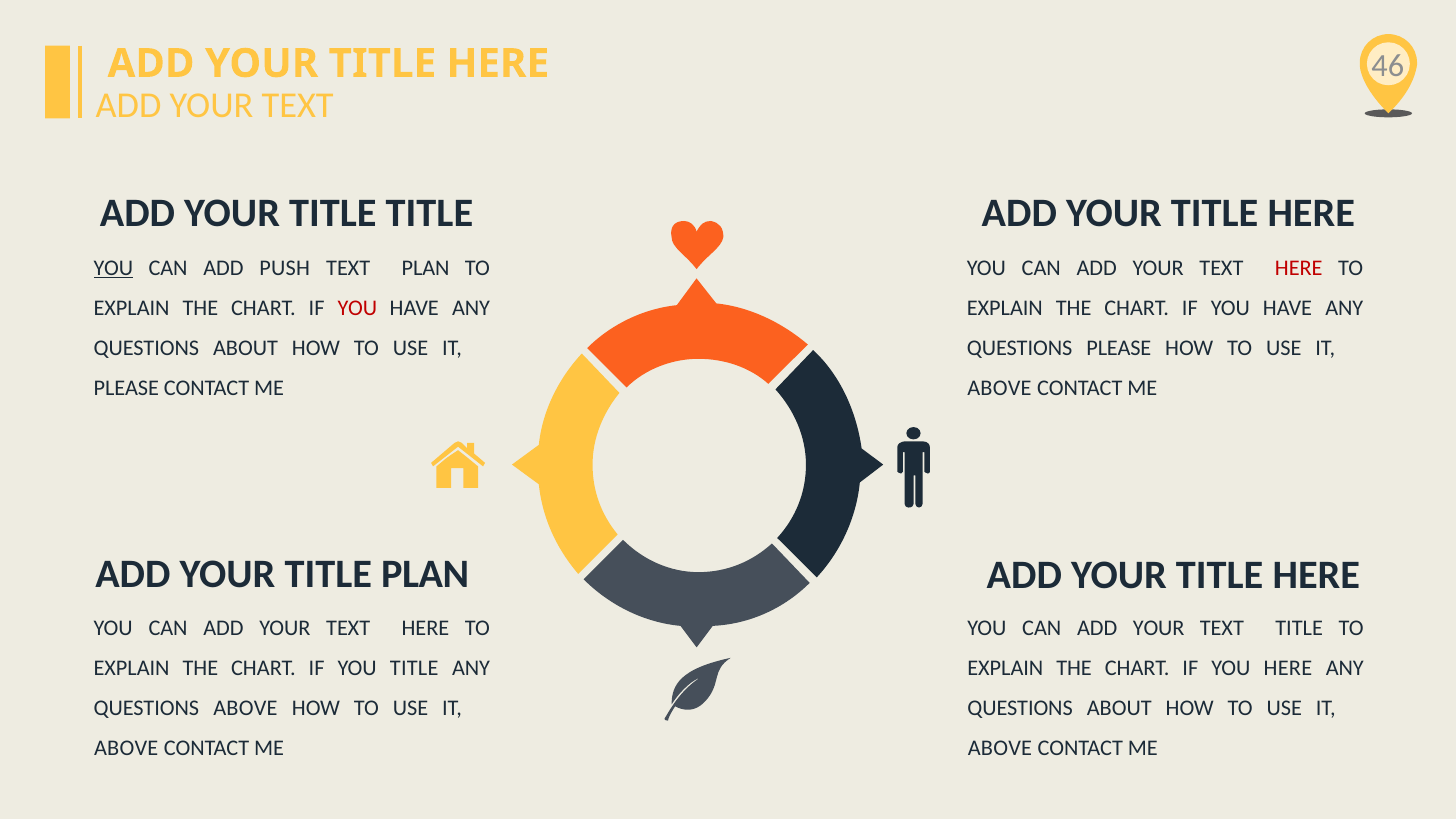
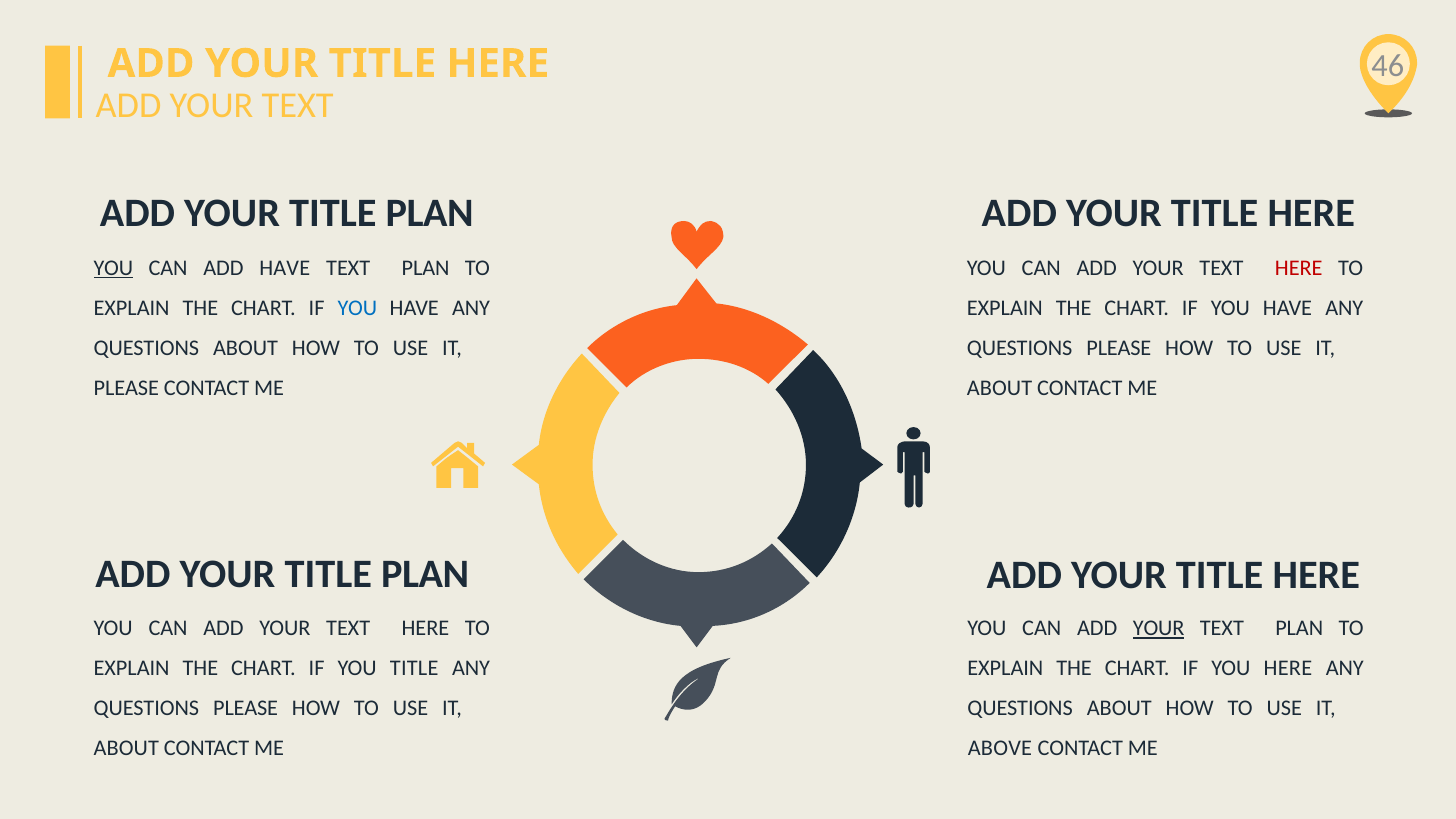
TITLE at (429, 213): TITLE -> PLAN
ADD PUSH: PUSH -> HAVE
YOU at (357, 308) colour: red -> blue
ABOVE at (999, 388): ABOVE -> ABOUT
YOUR at (1159, 628) underline: none -> present
TITLE at (1299, 628): TITLE -> PLAN
ABOVE at (245, 708): ABOVE -> PLEASE
ABOVE at (126, 748): ABOVE -> ABOUT
